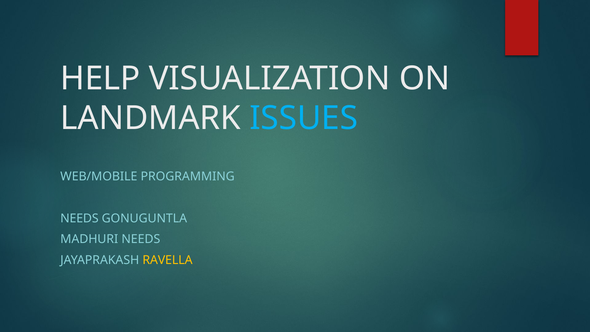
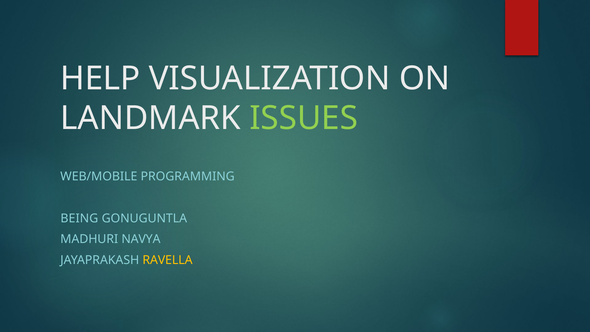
ISSUES colour: light blue -> light green
NEEDS at (79, 218): NEEDS -> BEING
MADHURI NEEDS: NEEDS -> NAVYA
